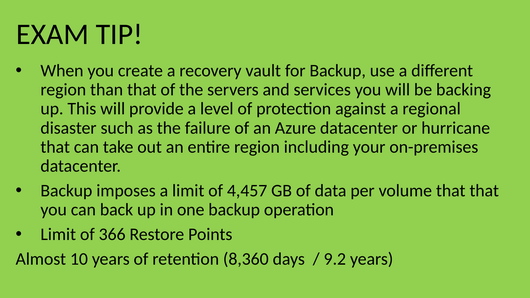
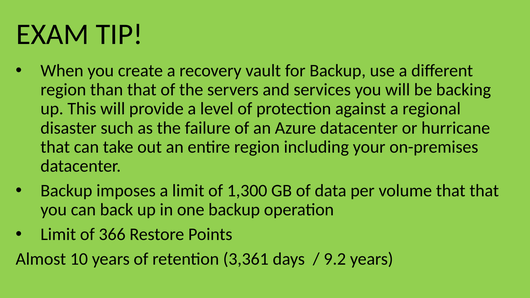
4,457: 4,457 -> 1,300
8,360: 8,360 -> 3,361
